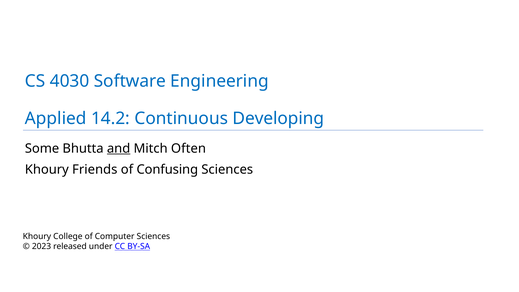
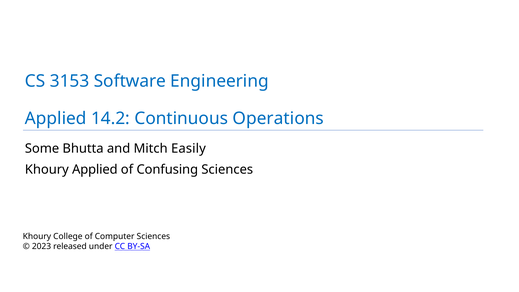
4030: 4030 -> 3153
Developing: Developing -> Operations
and underline: present -> none
Often: Often -> Easily
Khoury Friends: Friends -> Applied
